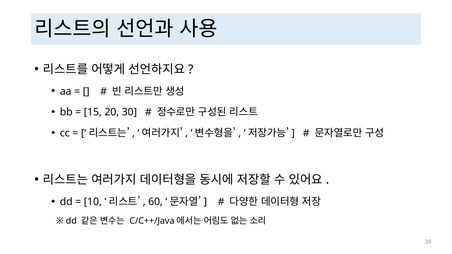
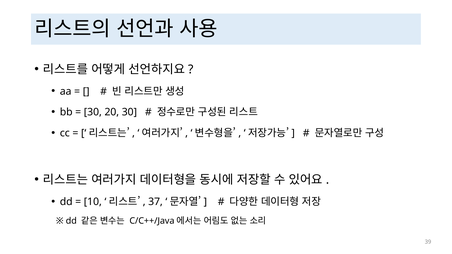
15 at (93, 112): 15 -> 30
60: 60 -> 37
